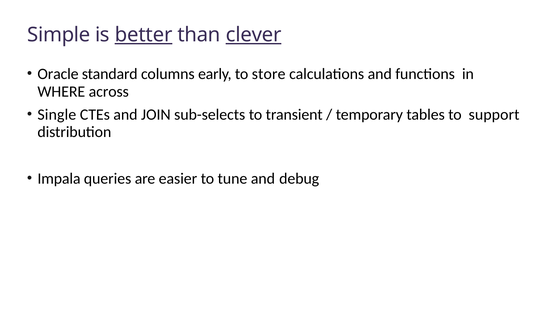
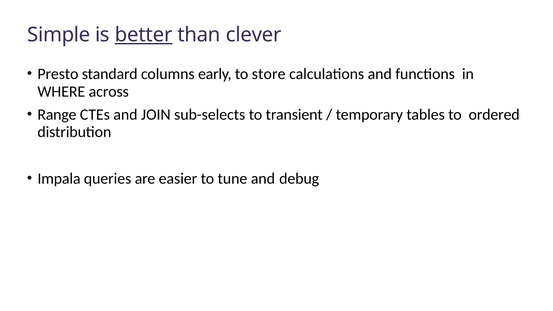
clever underline: present -> none
Oracle: Oracle -> Presto
Single: Single -> Range
support: support -> ordered
